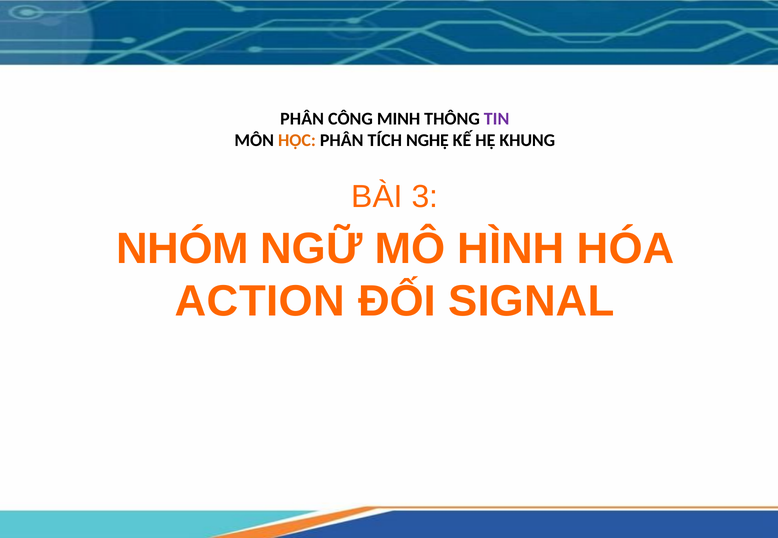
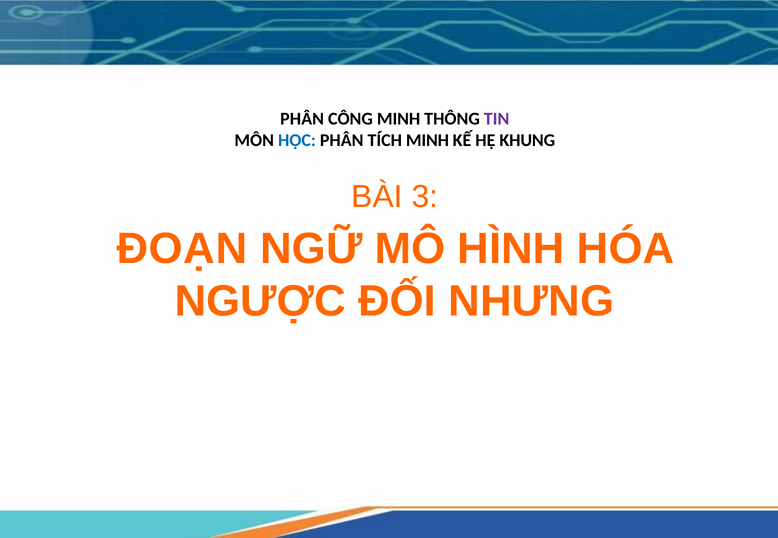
HỌC colour: orange -> blue
TÍCH NGHỆ: NGHỆ -> MINH
NHÓM: NHÓM -> ĐOẠN
ACTION: ACTION -> NGƯỢC
SIGNAL: SIGNAL -> NHƯNG
